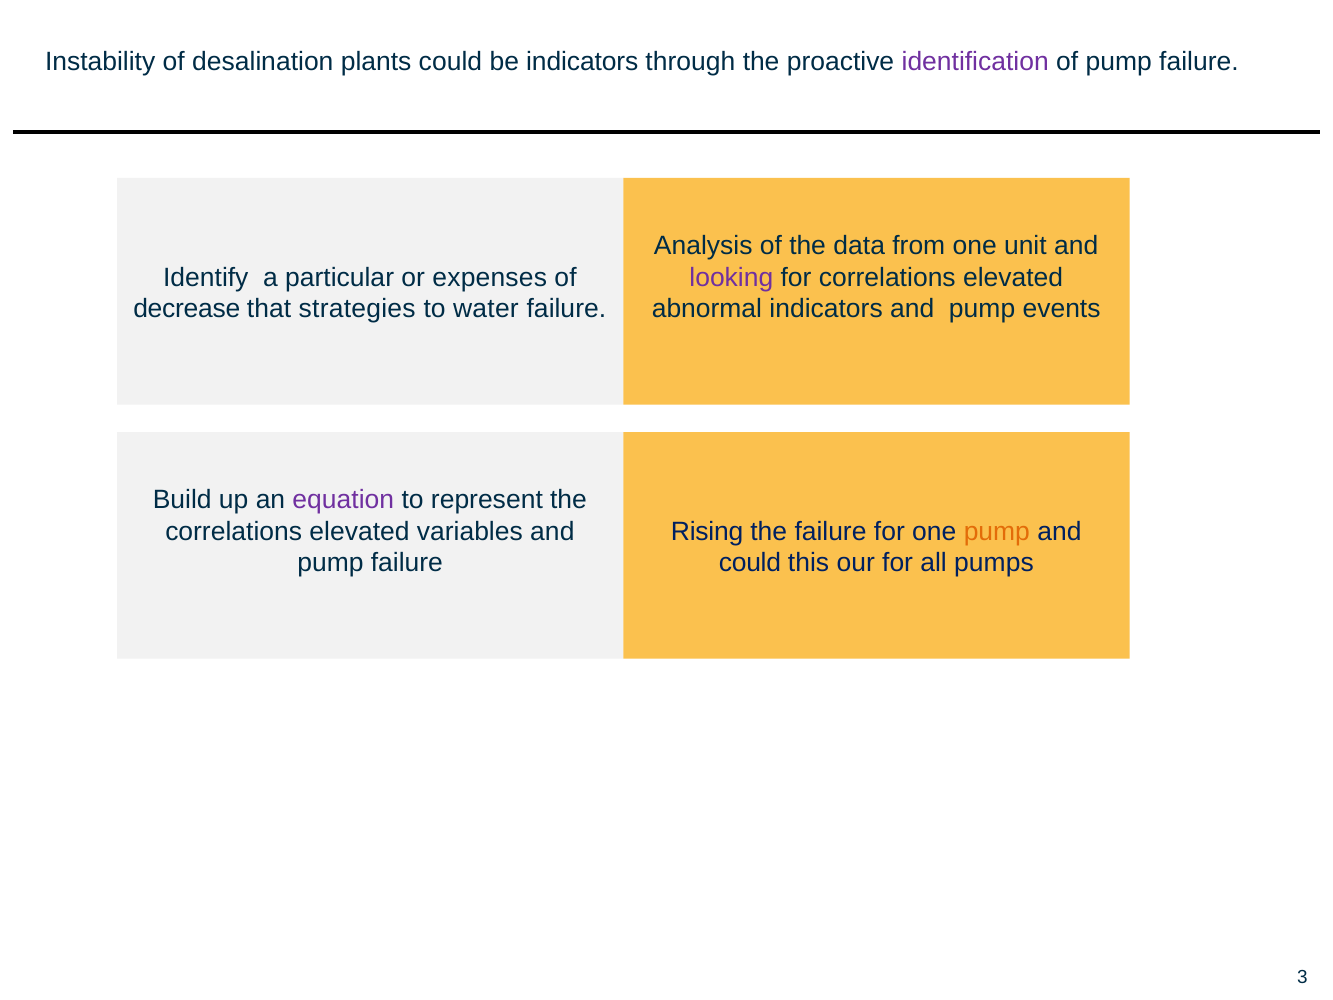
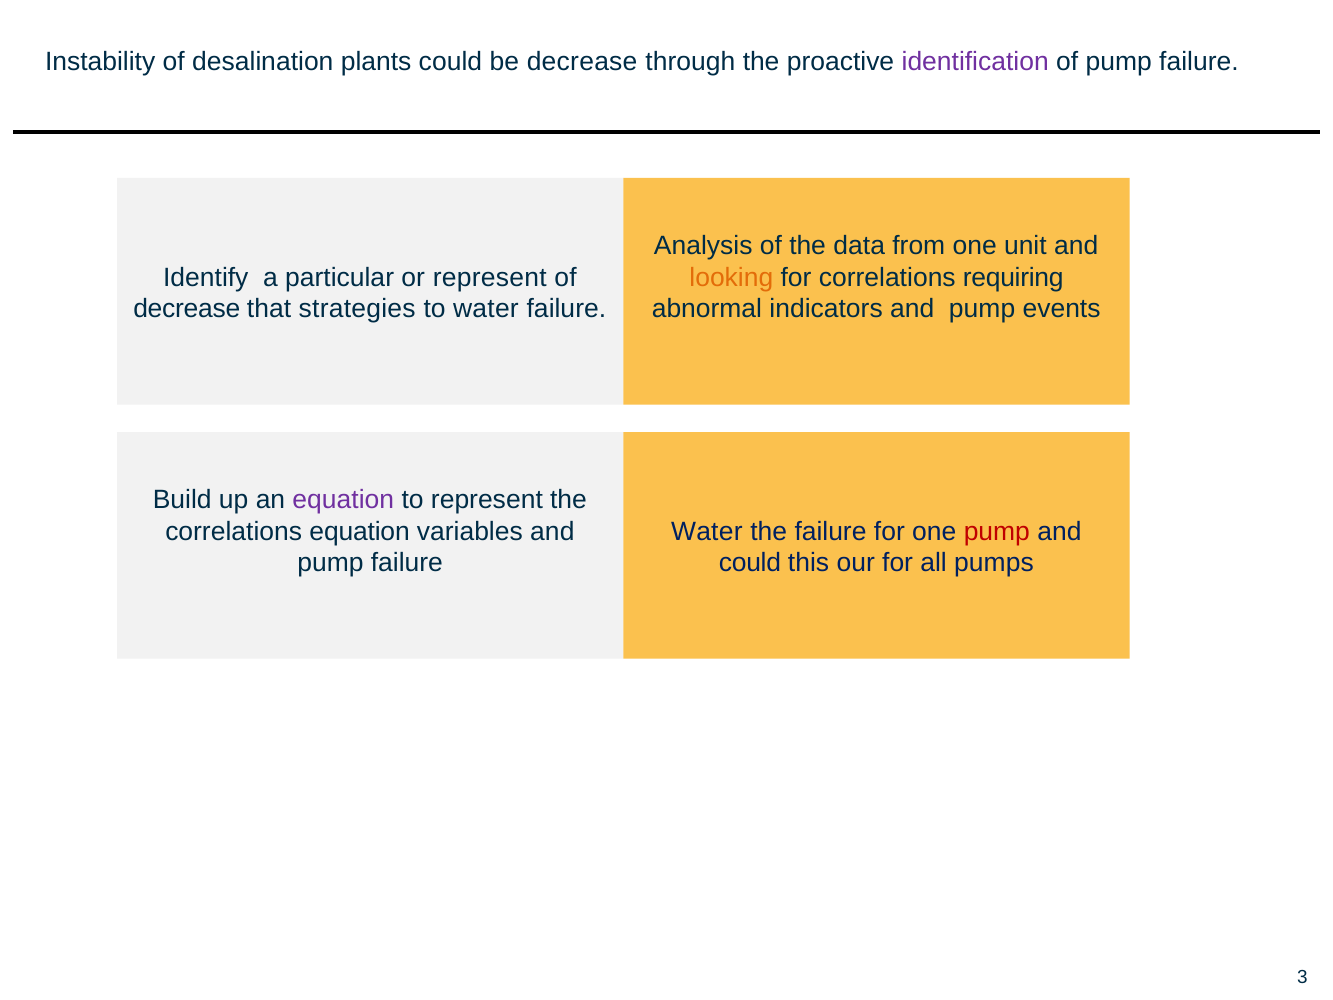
be indicators: indicators -> decrease
or expenses: expenses -> represent
looking colour: purple -> orange
for correlations elevated: elevated -> requiring
elevated at (360, 531): elevated -> equation
Rising at (707, 531): Rising -> Water
pump at (997, 531) colour: orange -> red
